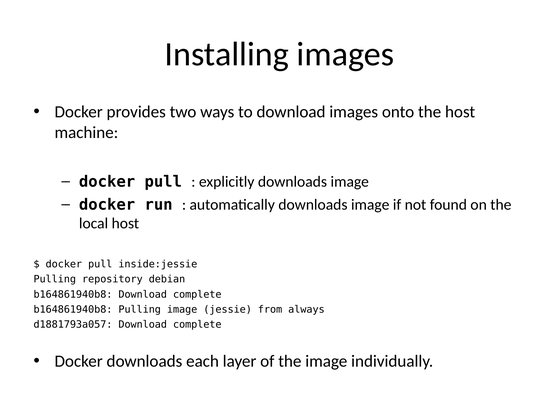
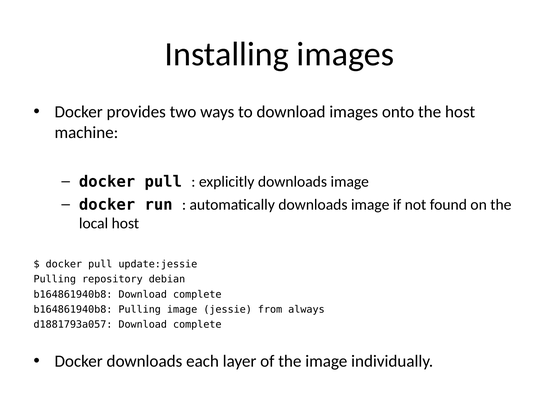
inside:jessie: inside:jessie -> update:jessie
